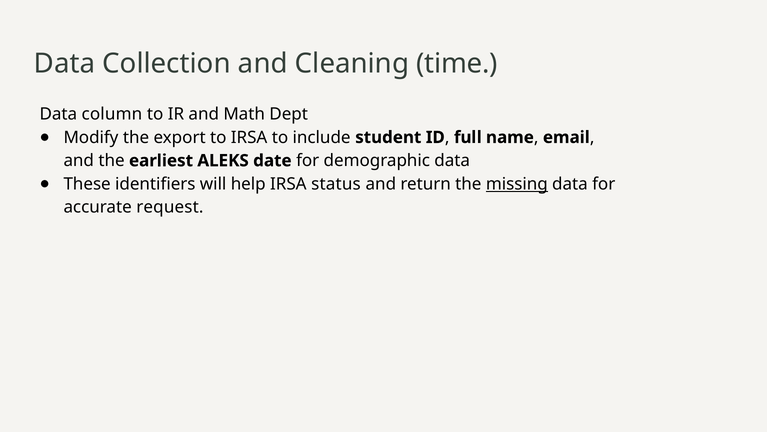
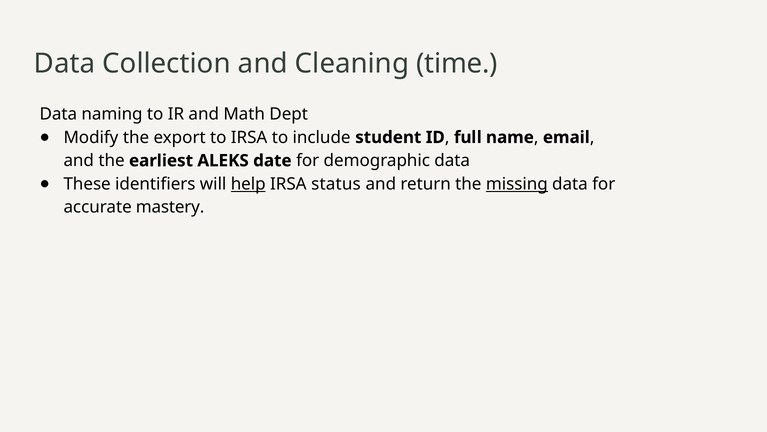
column: column -> naming
help underline: none -> present
request: request -> mastery
